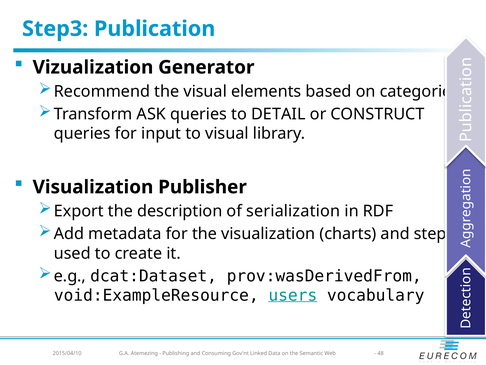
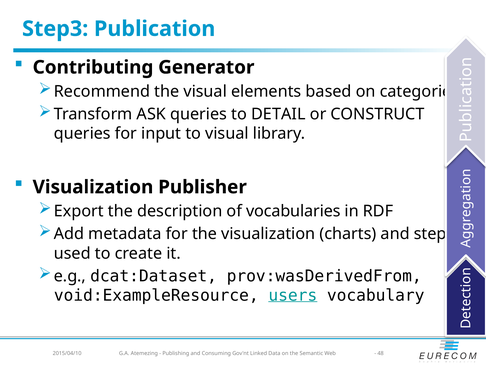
Vizualization: Vizualization -> Contributing
serialization: serialization -> vocabularies
